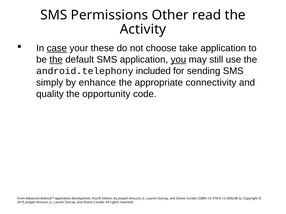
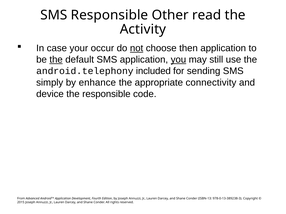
SMS Permissions: Permissions -> Responsible
case underline: present -> none
these: these -> occur
not underline: none -> present
take: take -> then
quality: quality -> device
the opportunity: opportunity -> responsible
